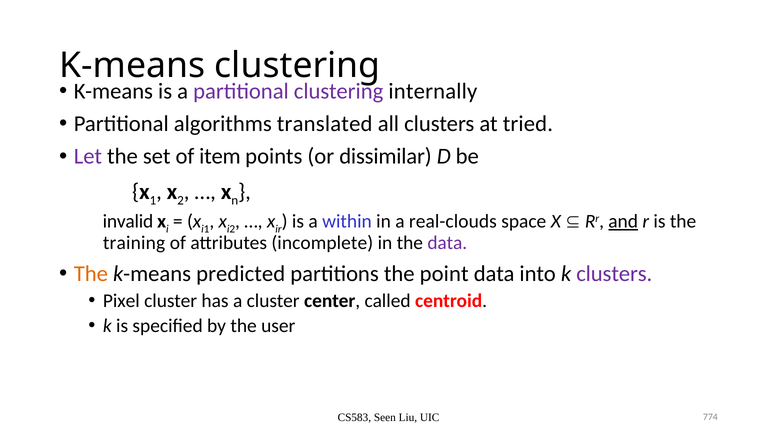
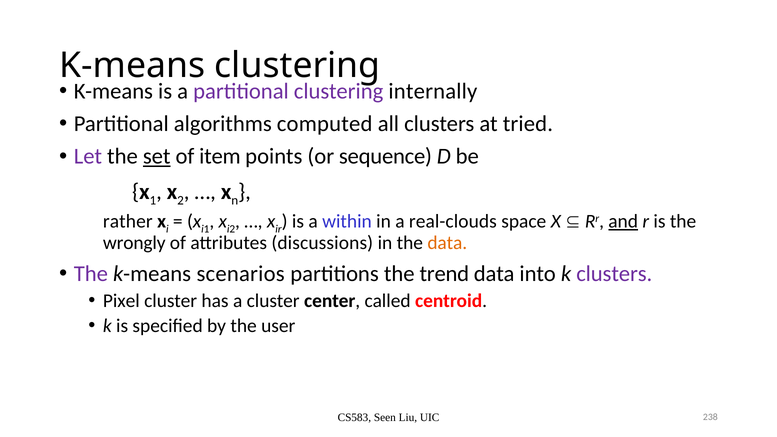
translated: translated -> computed
set underline: none -> present
dissimilar: dissimilar -> sequence
invalid: invalid -> rather
training: training -> wrongly
incomplete: incomplete -> discussions
data at (447, 243) colour: purple -> orange
The at (91, 274) colour: orange -> purple
predicted: predicted -> scenarios
point: point -> trend
774: 774 -> 238
